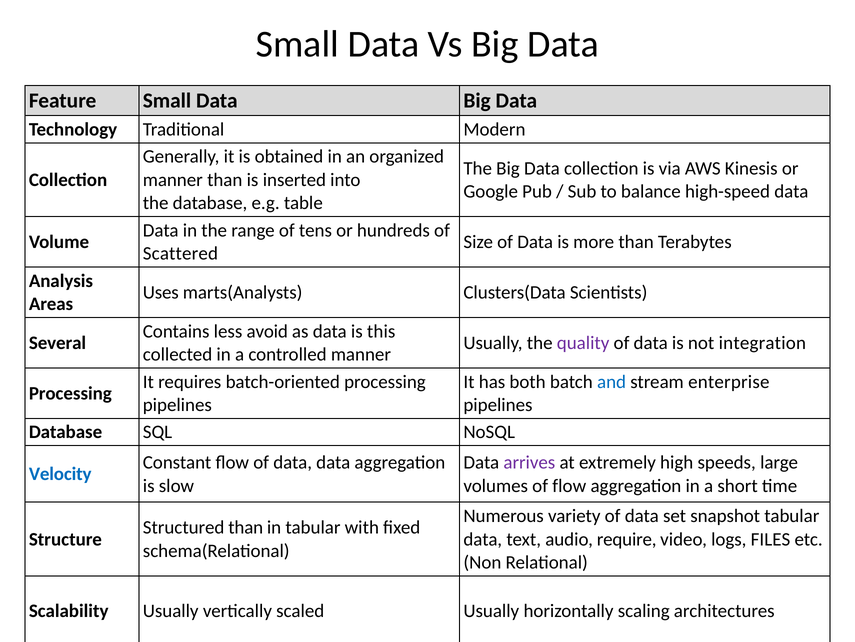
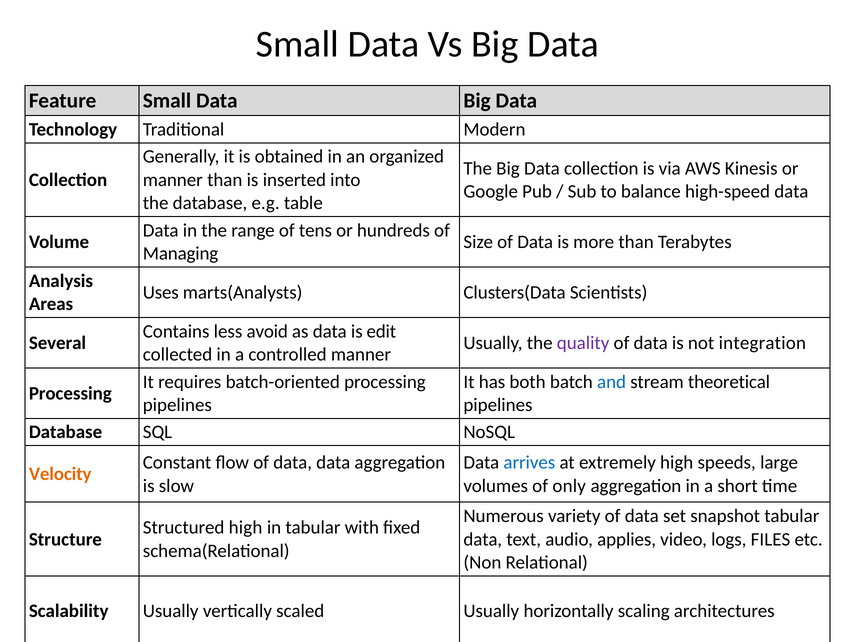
Scattered: Scattered -> Managing
this: this -> edit
enterprise: enterprise -> theoretical
arrives colour: purple -> blue
Velocity colour: blue -> orange
of flow: flow -> only
Structured than: than -> high
require: require -> applies
